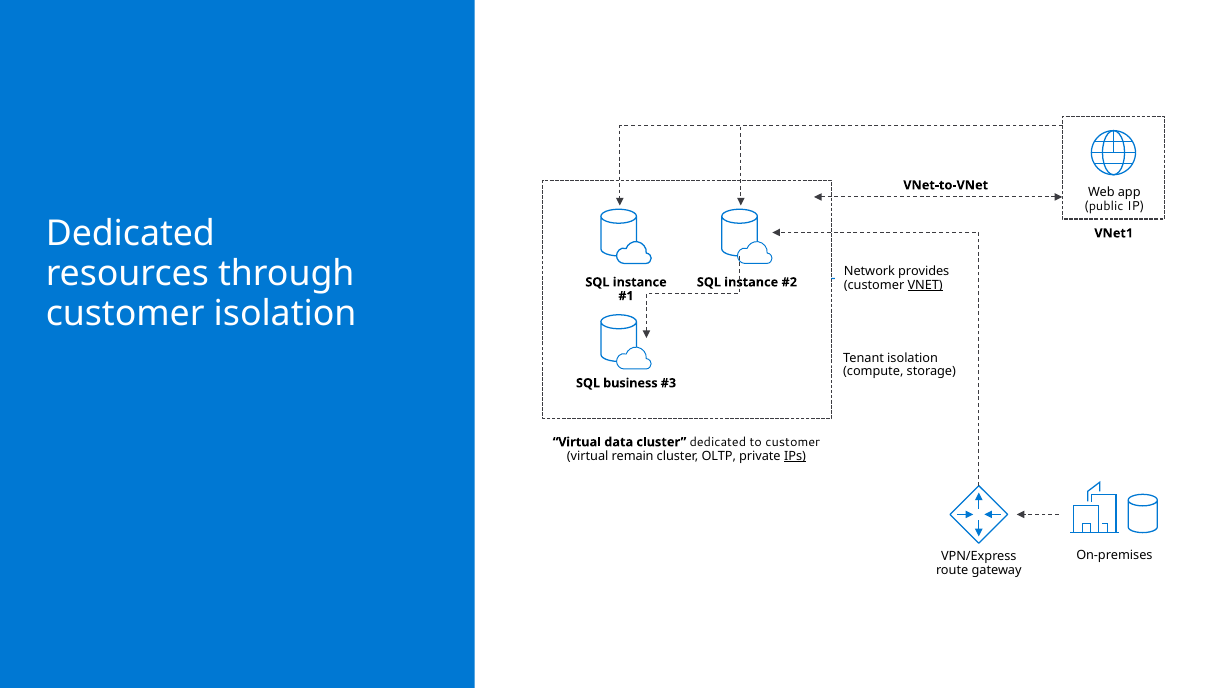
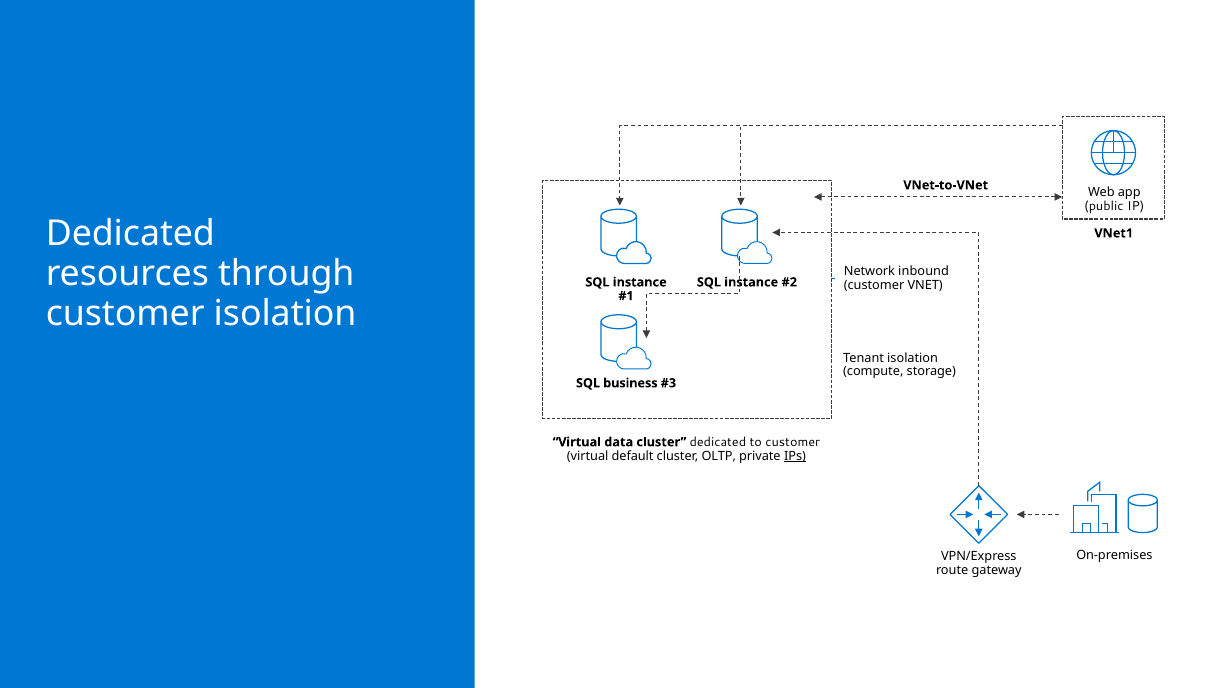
provides: provides -> inbound
VNET underline: present -> none
remain: remain -> default
